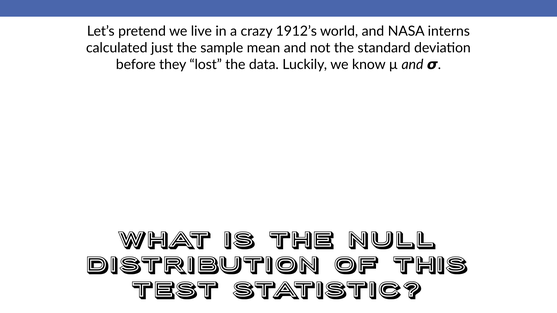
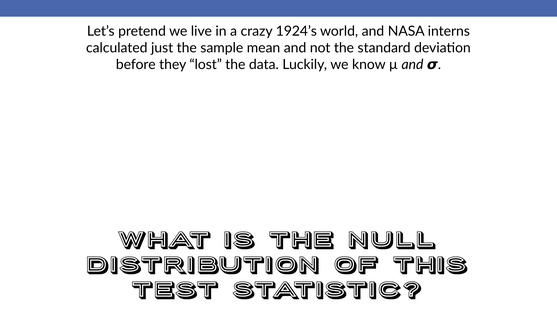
1912’s: 1912’s -> 1924’s
